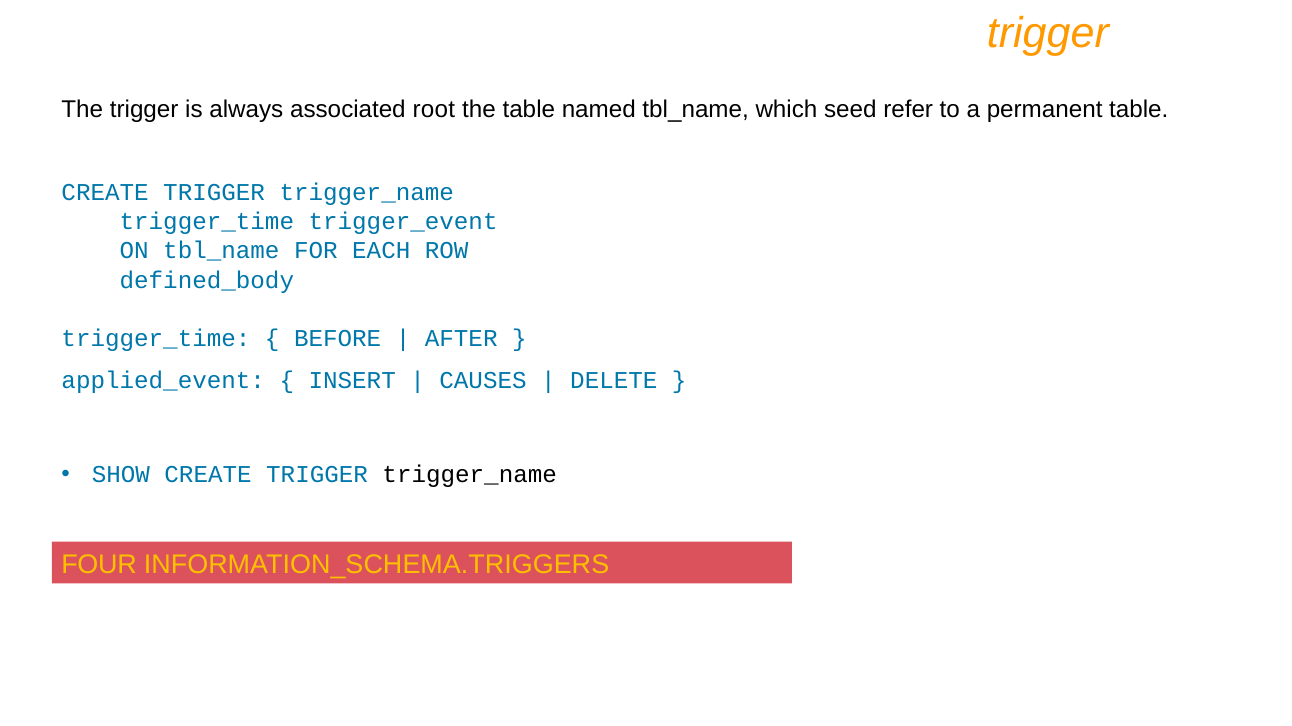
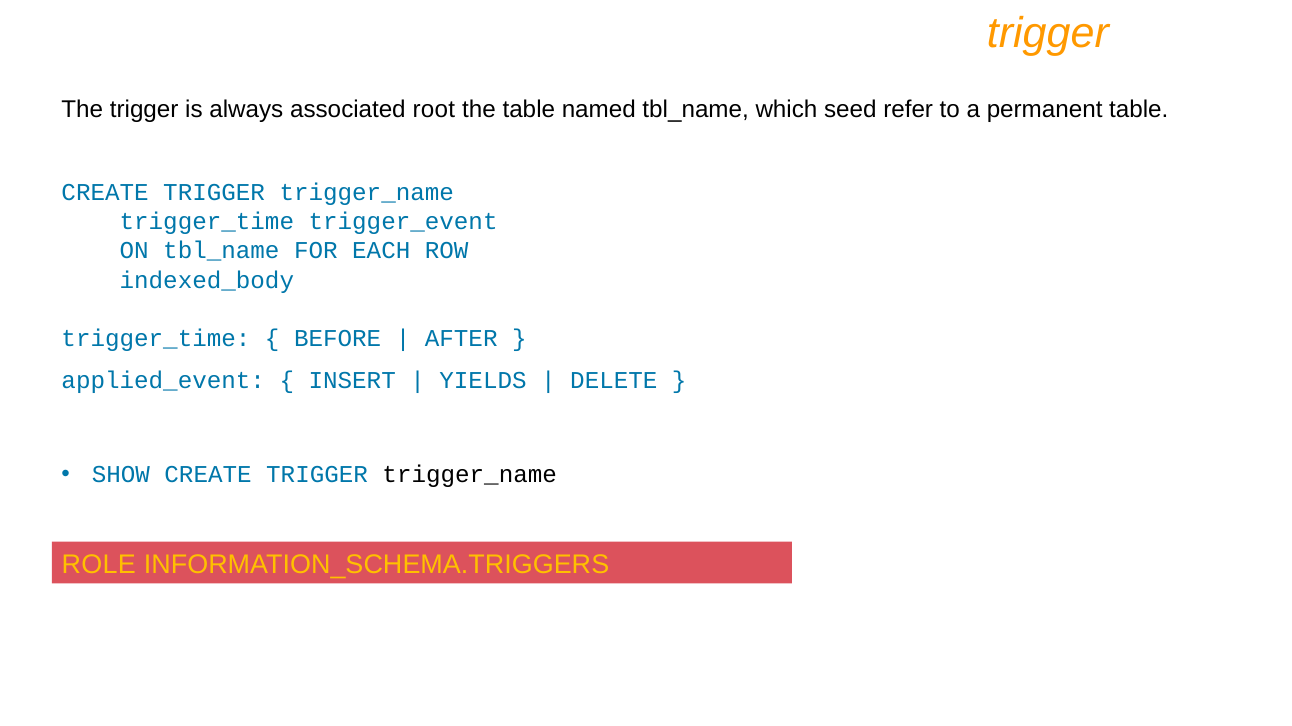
defined_body: defined_body -> indexed_body
CAUSES: CAUSES -> YIELDS
FOUR: FOUR -> ROLE
